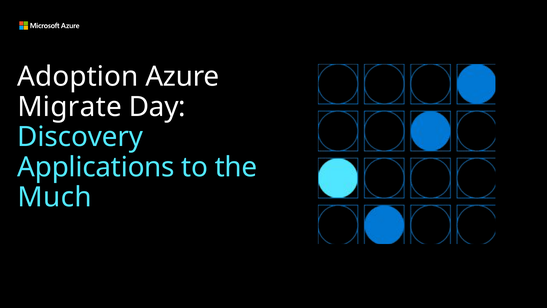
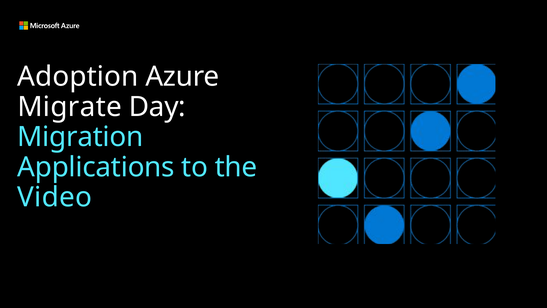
Discovery: Discovery -> Migration
Much: Much -> Video
